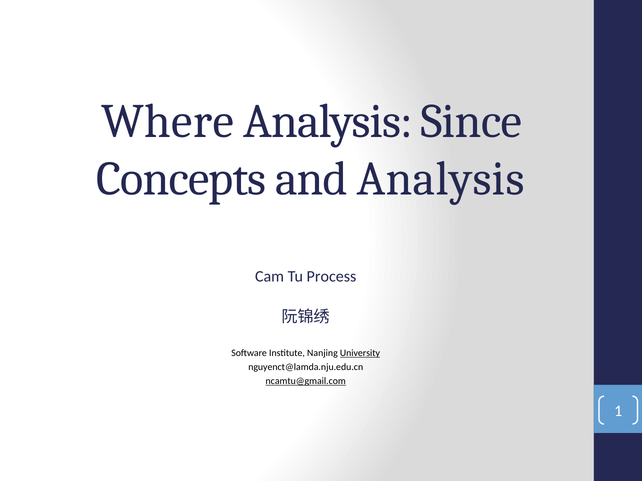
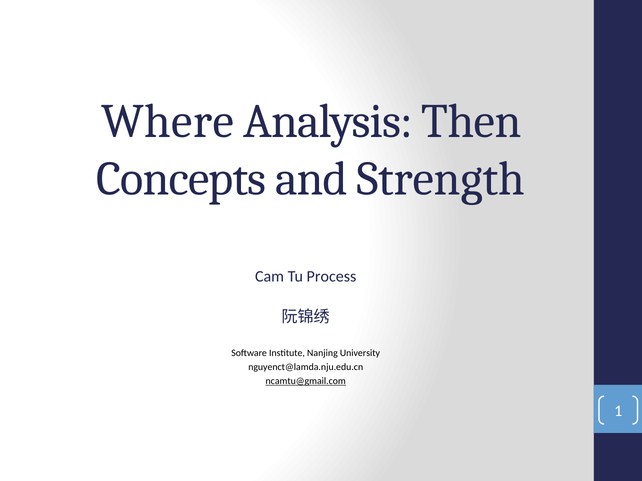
Since: Since -> Then
and Analysis: Analysis -> Strength
University underline: present -> none
